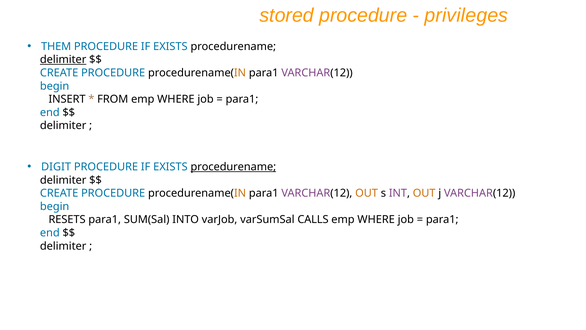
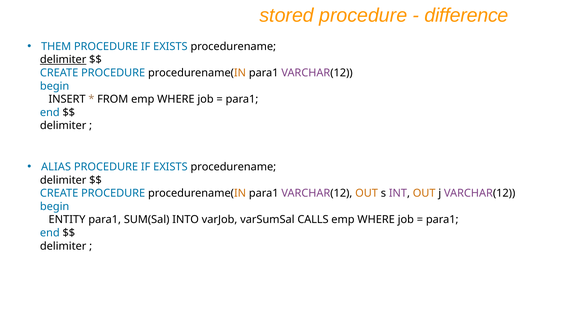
privileges: privileges -> difference
DIGIT: DIGIT -> ALIAS
procedurename at (233, 167) underline: present -> none
RESETS: RESETS -> ENTITY
